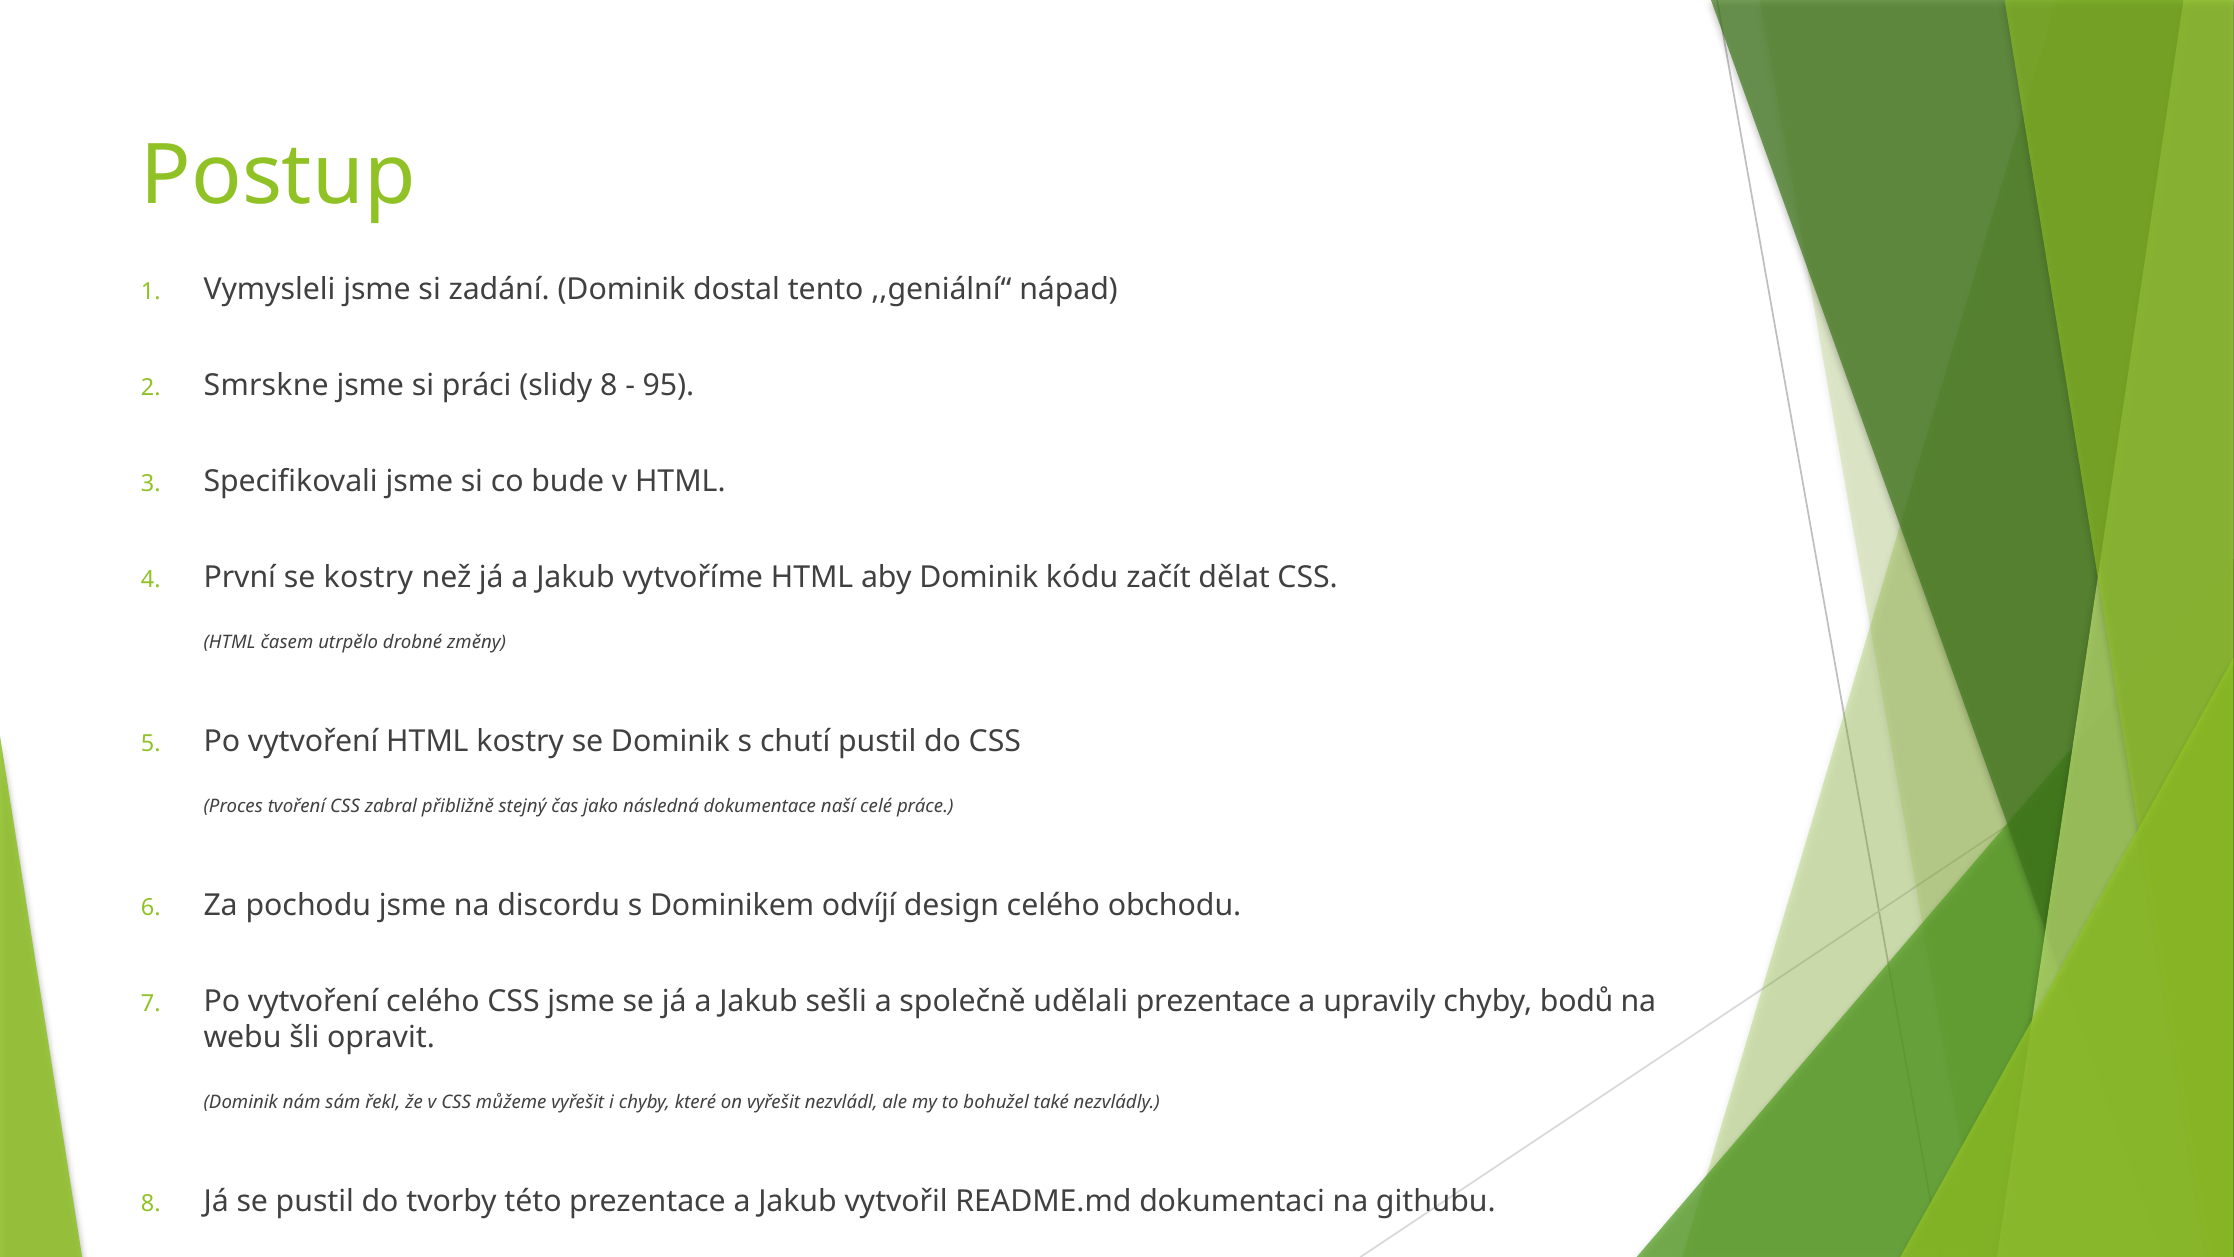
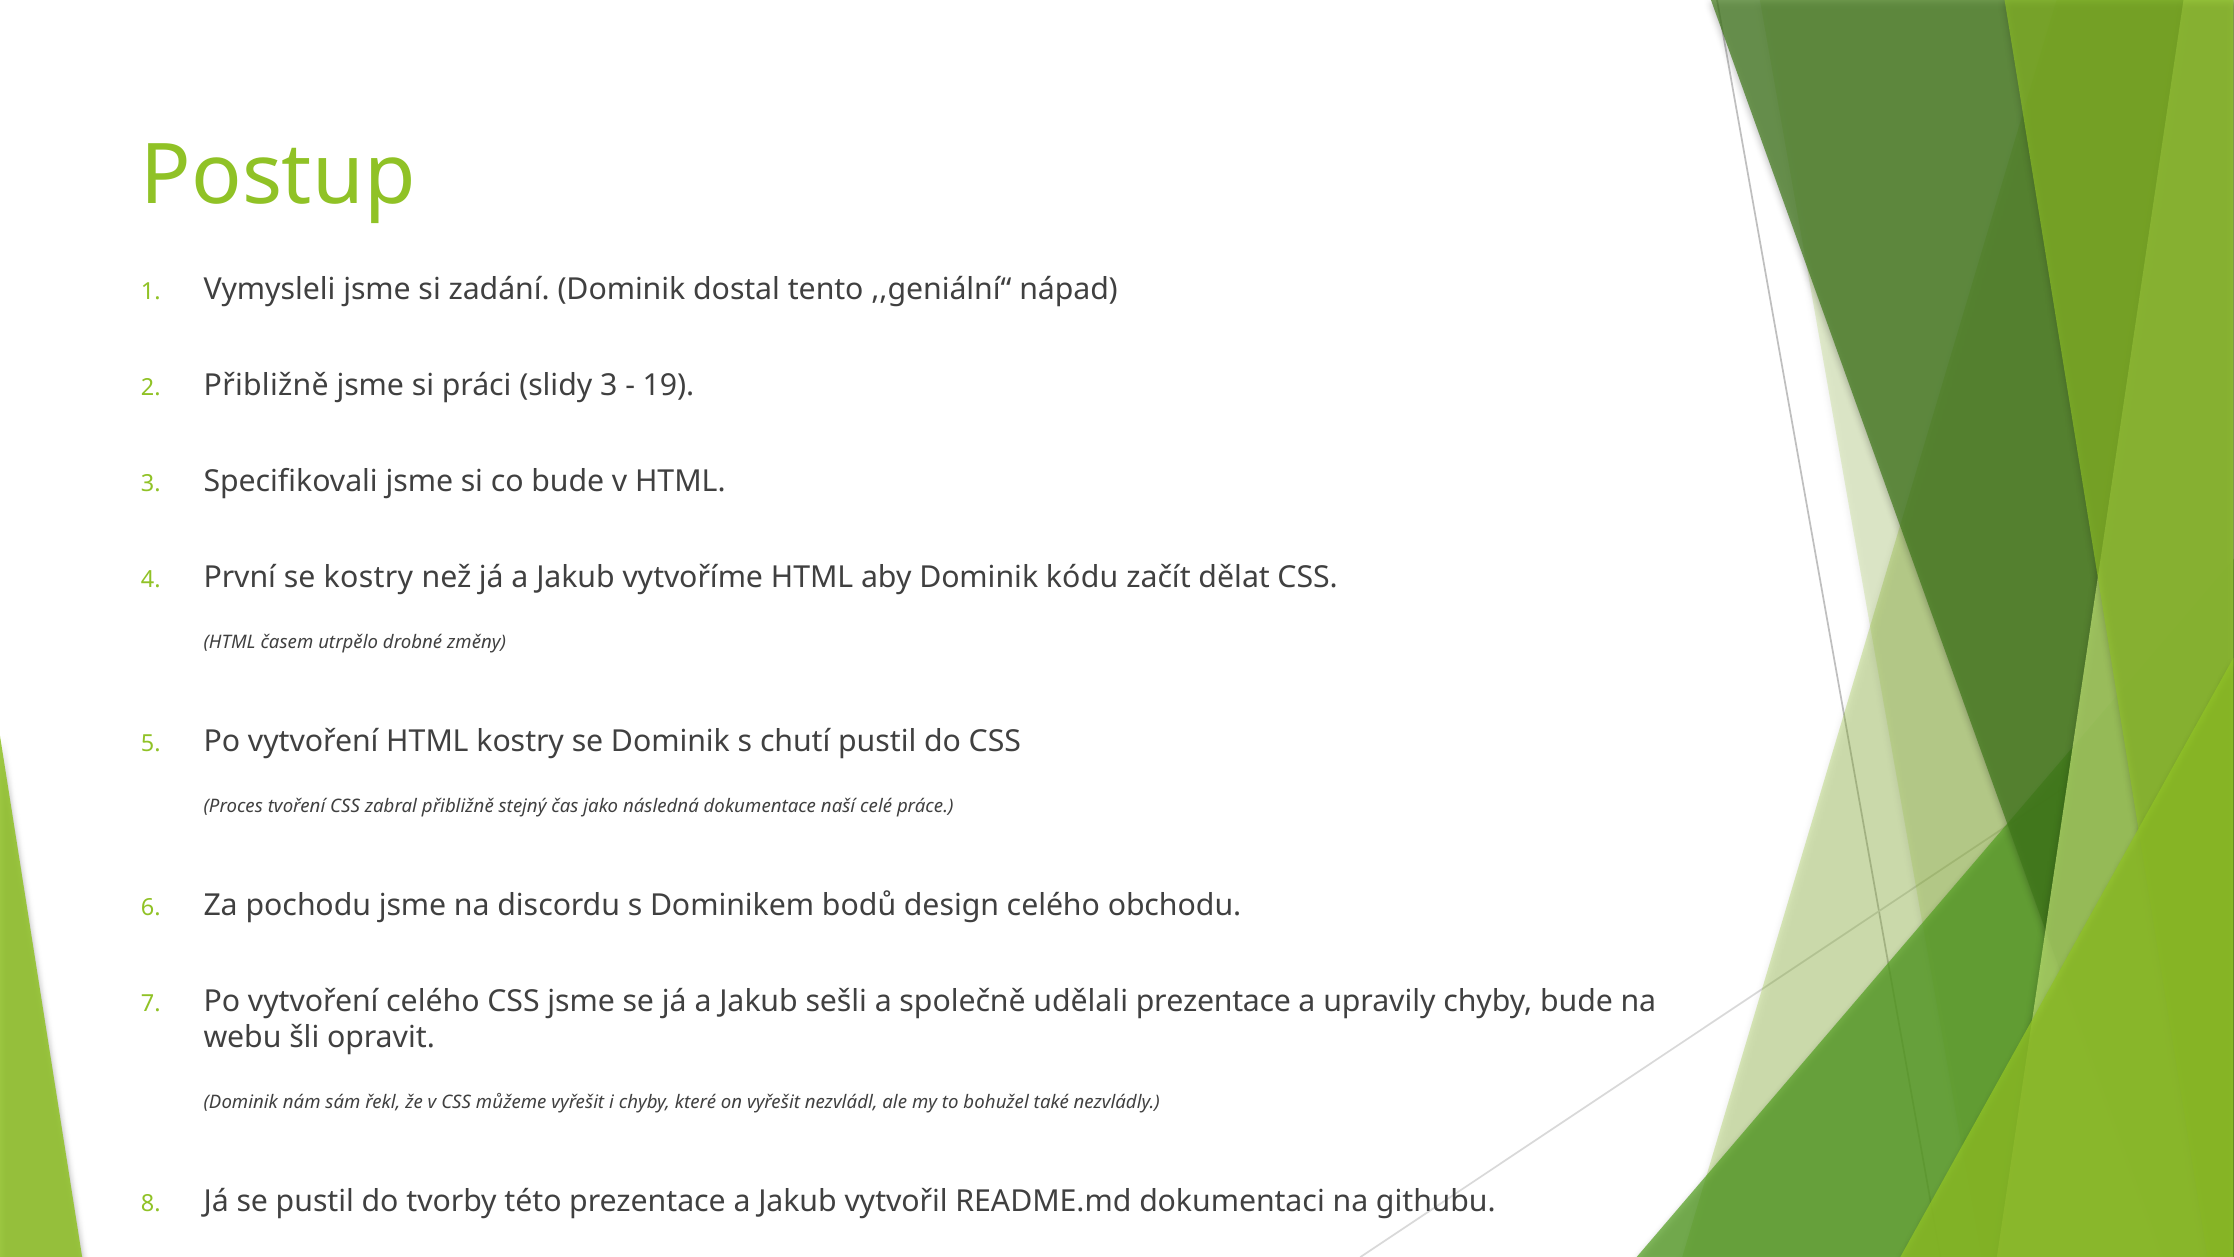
Smrskne at (266, 385): Smrskne -> Přibližně
slidy 8: 8 -> 3
95: 95 -> 19
odvíjí: odvíjí -> bodů
chyby bodů: bodů -> bude
